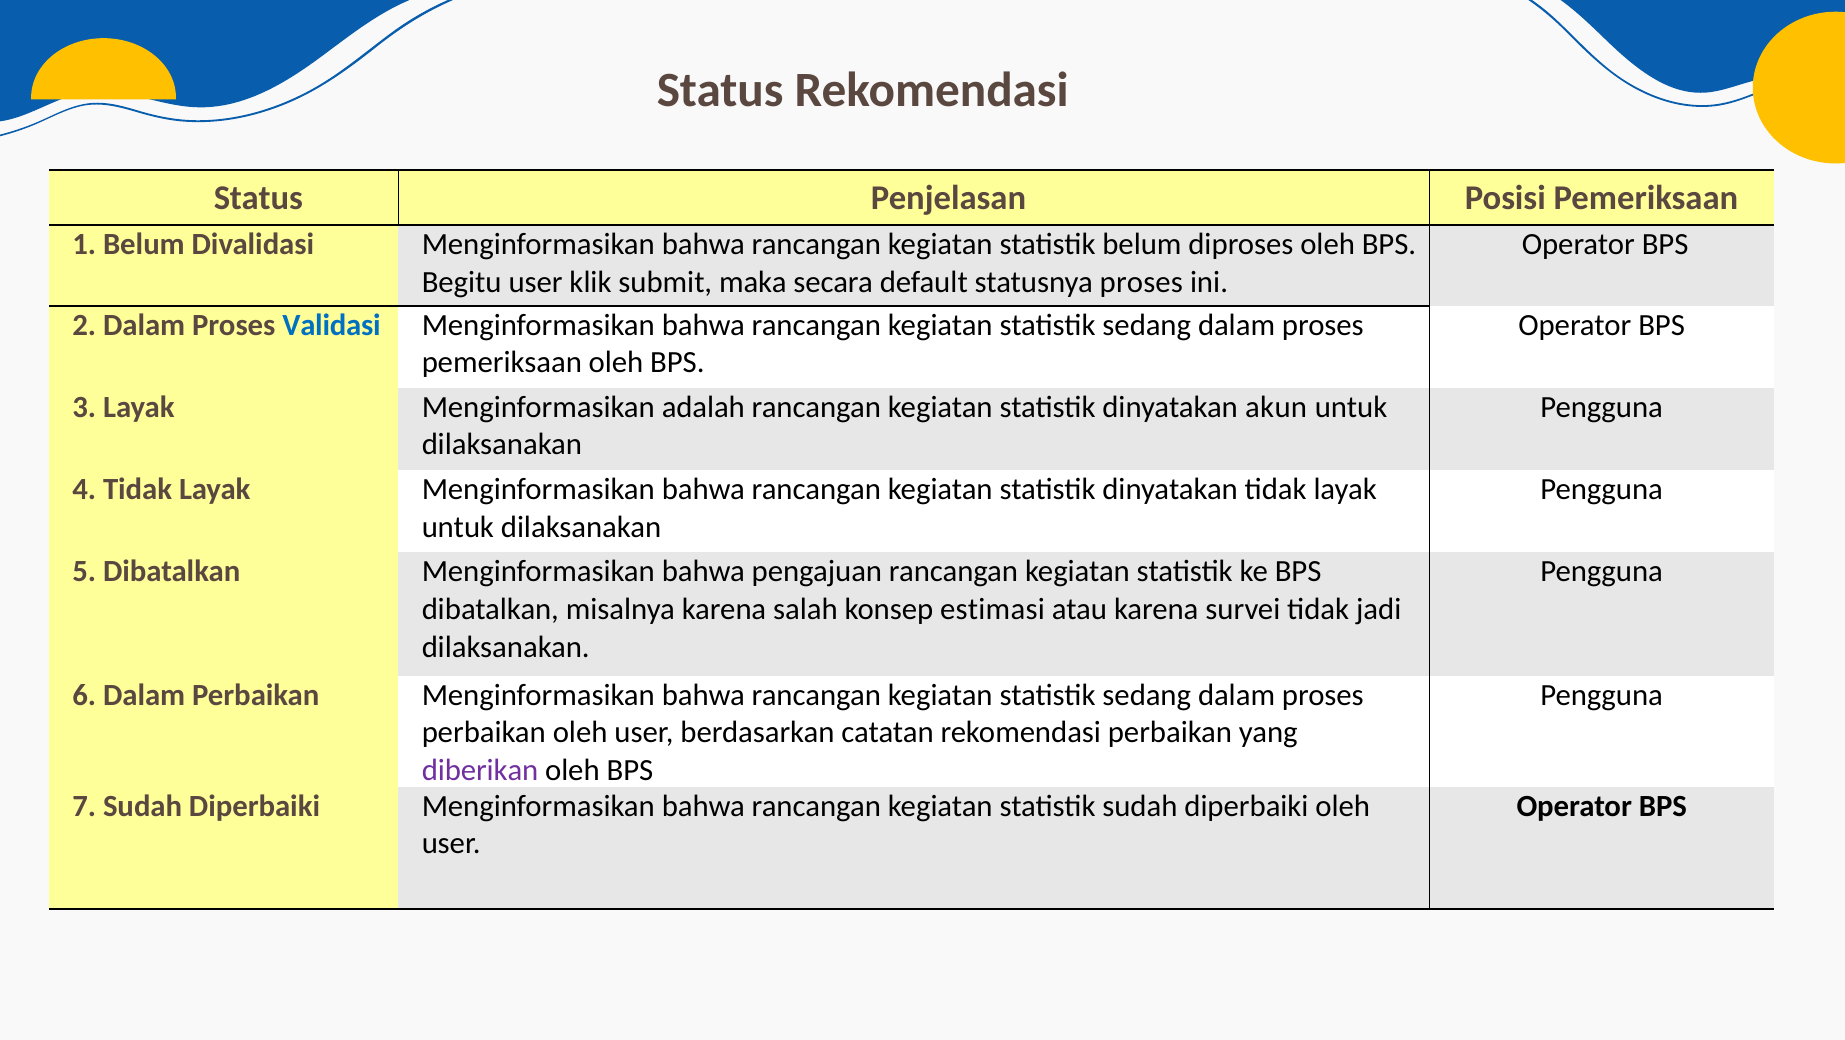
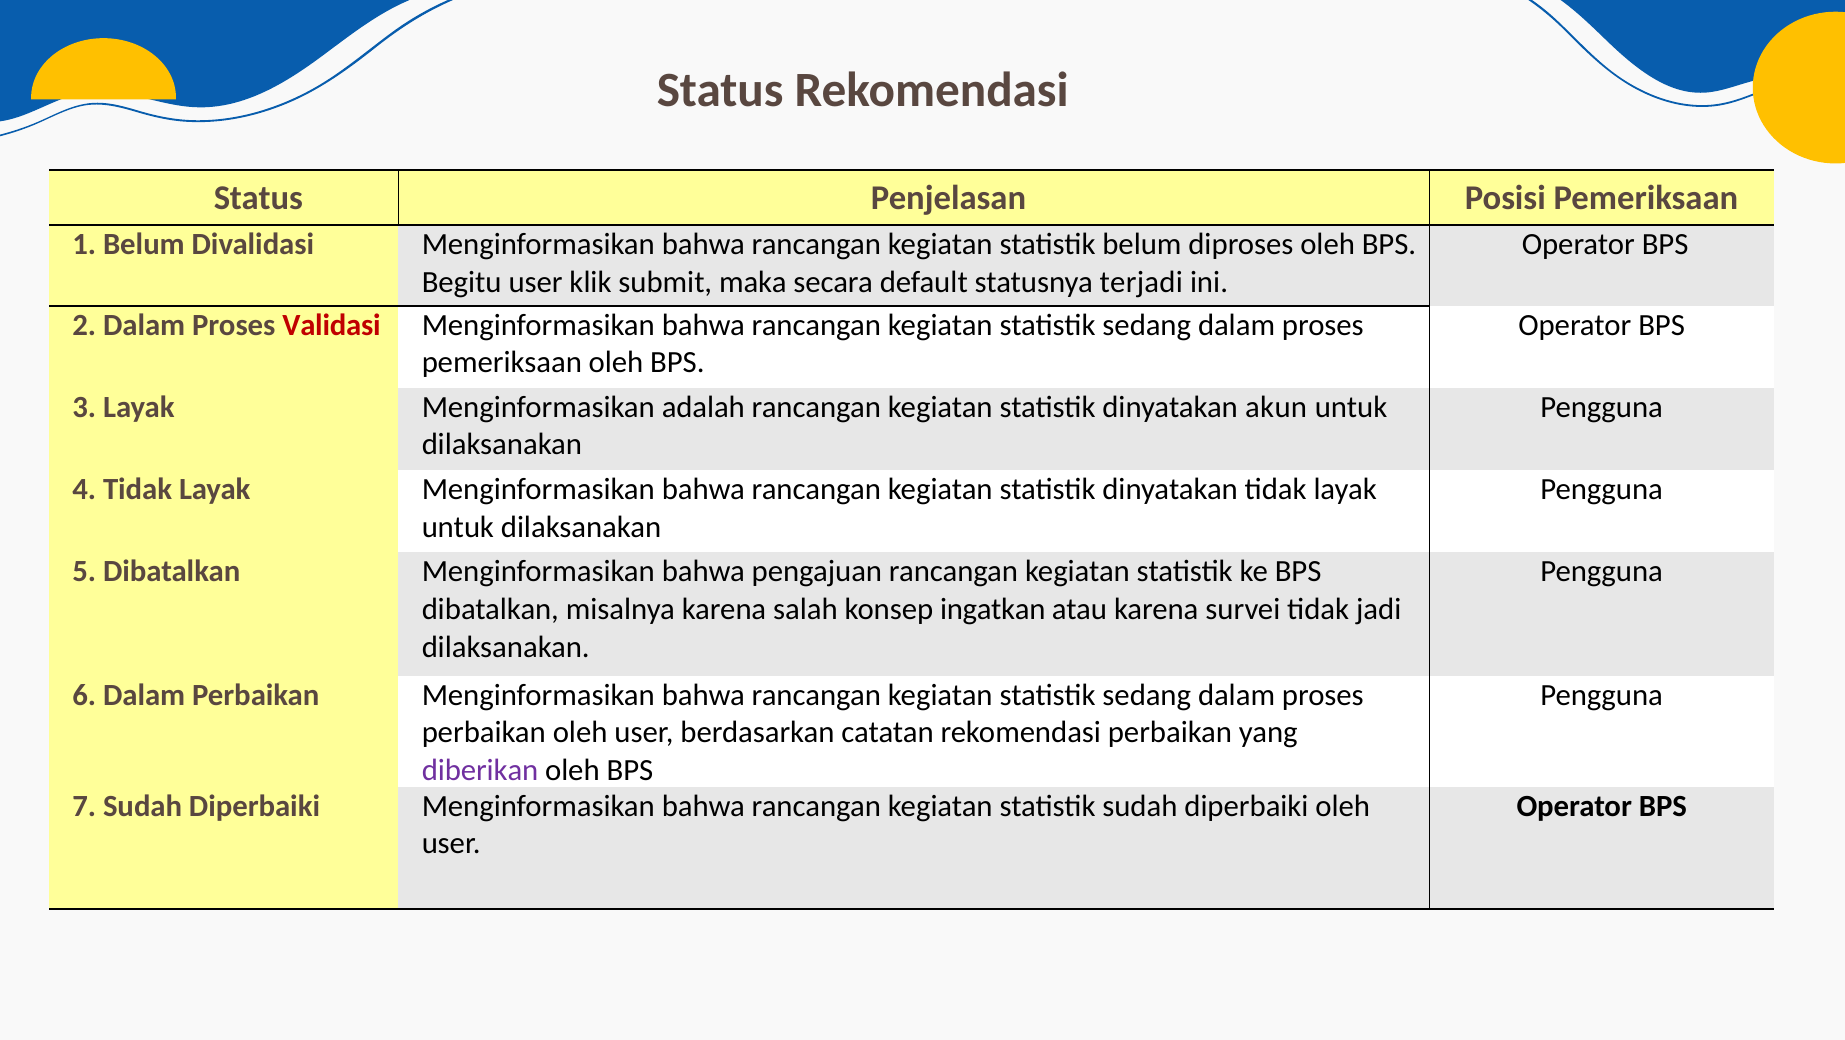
statusnya proses: proses -> terjadi
Validasi colour: blue -> red
estimasi: estimasi -> ingatkan
